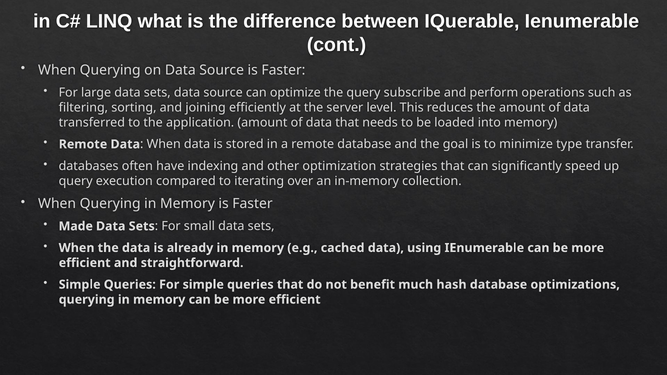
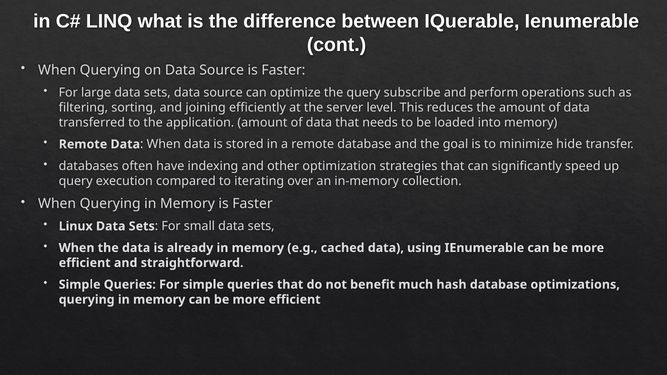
type: type -> hide
Made: Made -> Linux
